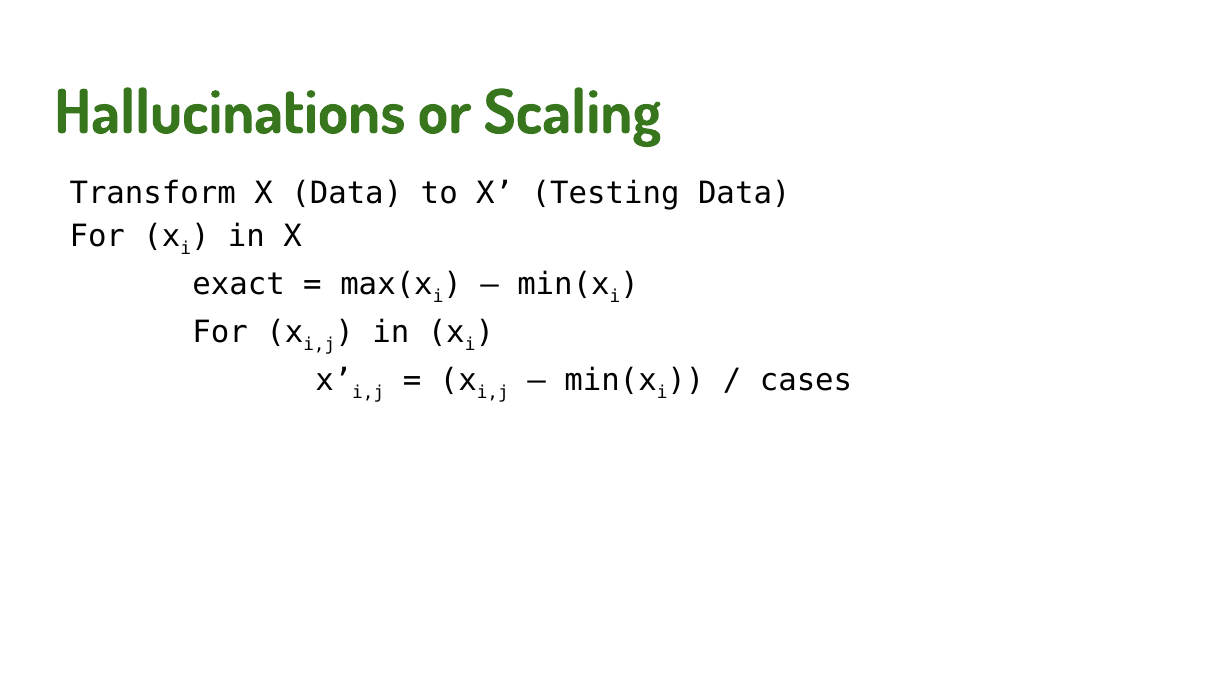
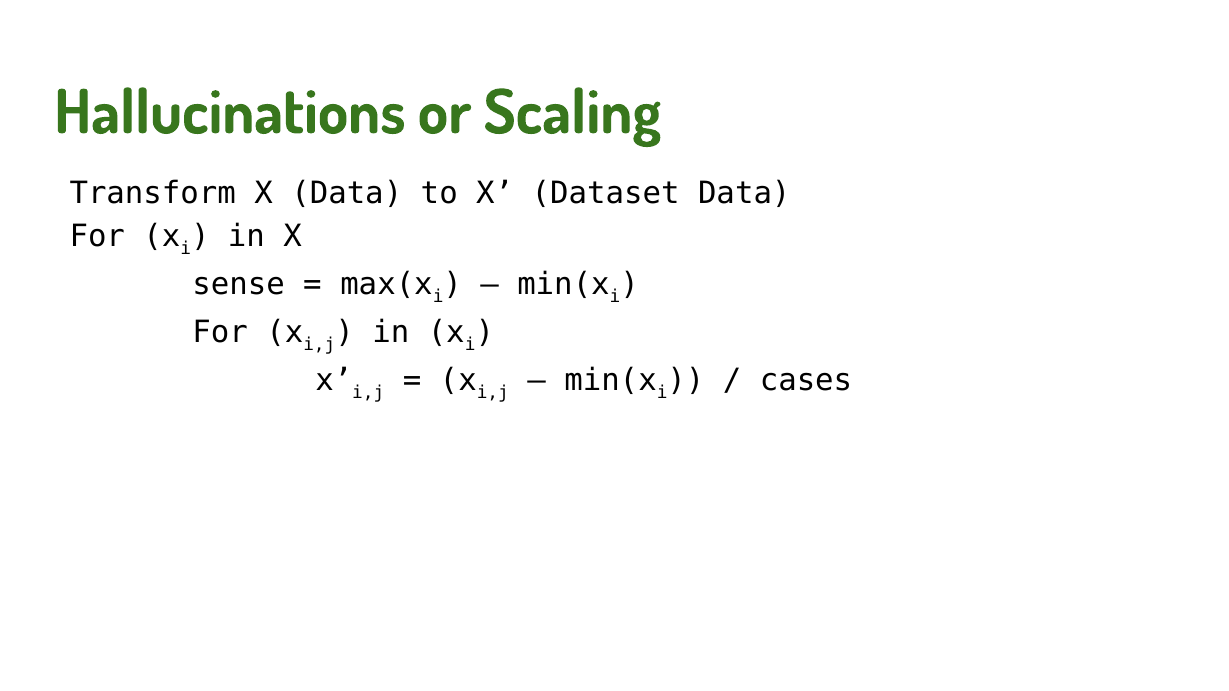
Testing: Testing -> Dataset
exact: exact -> sense
